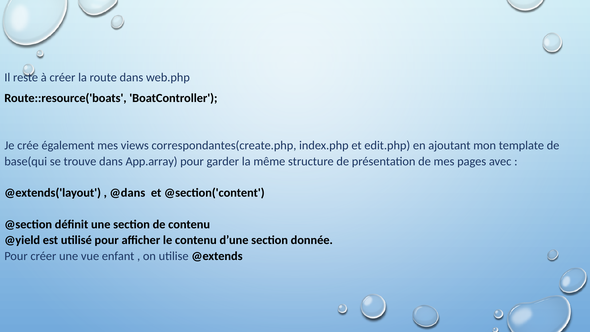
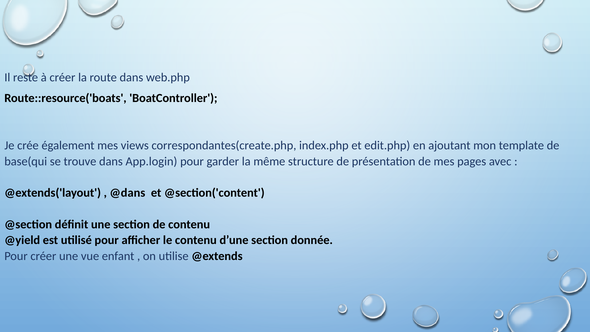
App.array: App.array -> App.login
